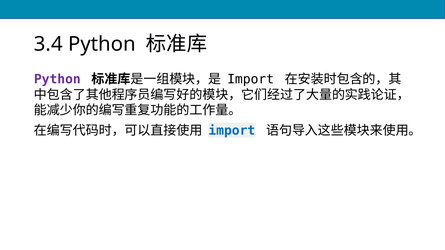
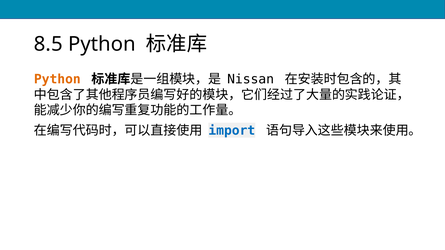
3.4: 3.4 -> 8.5
Python at (57, 79) colour: purple -> orange
Import at (251, 79): Import -> Nissan
